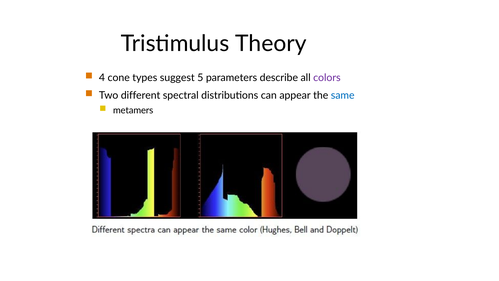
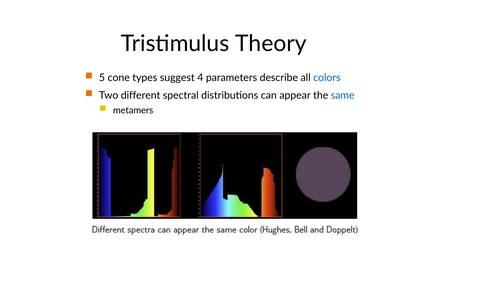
4: 4 -> 5
5: 5 -> 4
colors colour: purple -> blue
